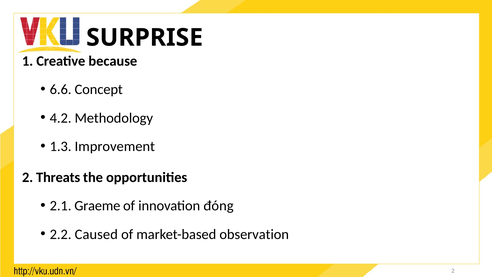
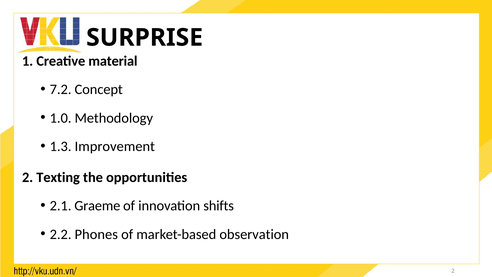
because: because -> material
6.6: 6.6 -> 7.2
4.2: 4.2 -> 1.0
Threats: Threats -> Texting
đóng: đóng -> shifts
Caused: Caused -> Phones
